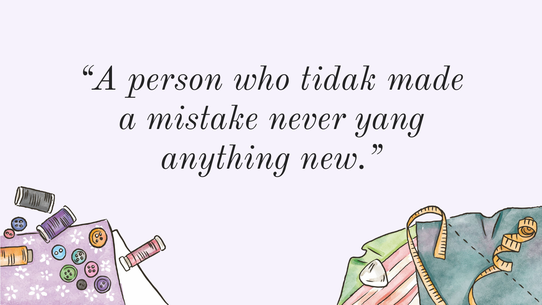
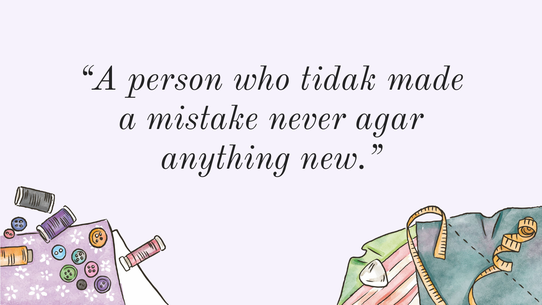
yang: yang -> agar
